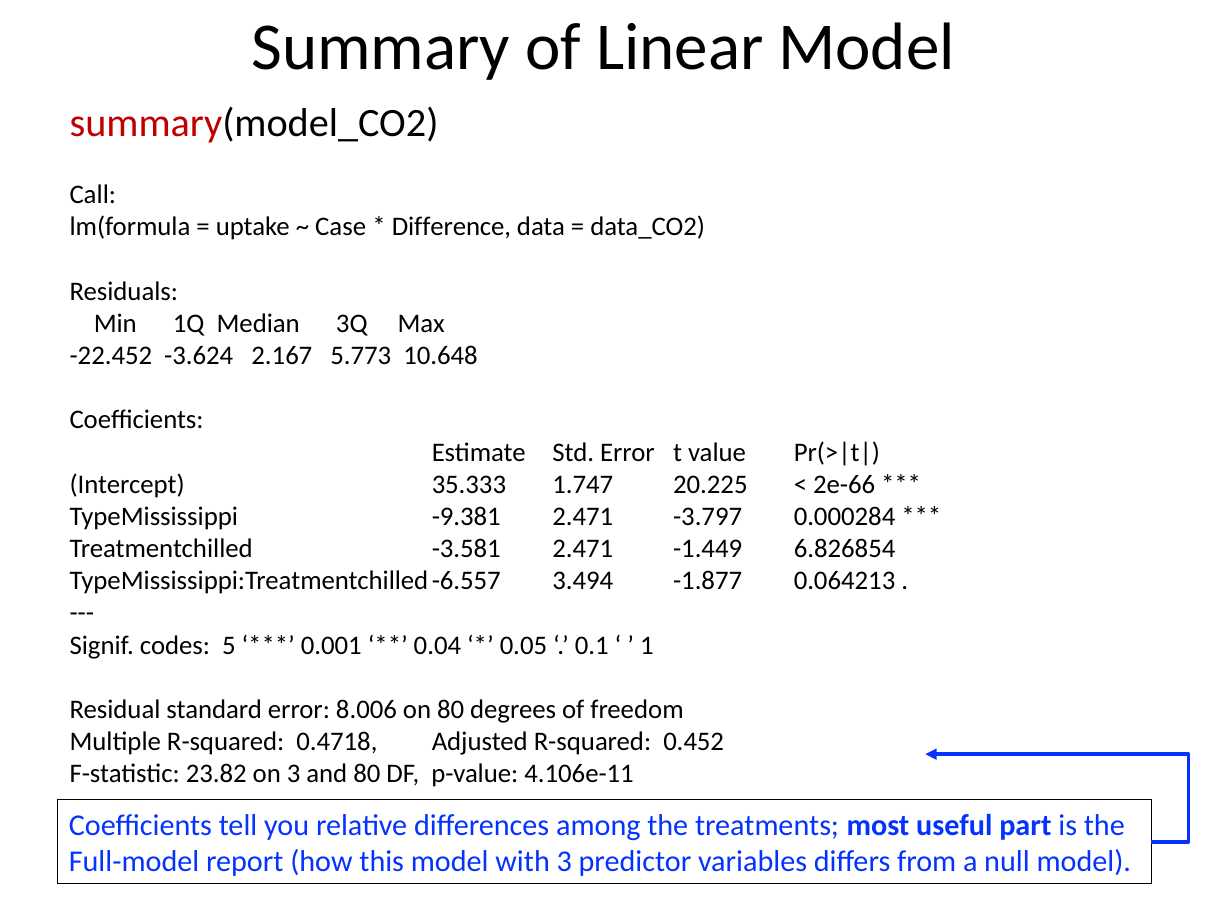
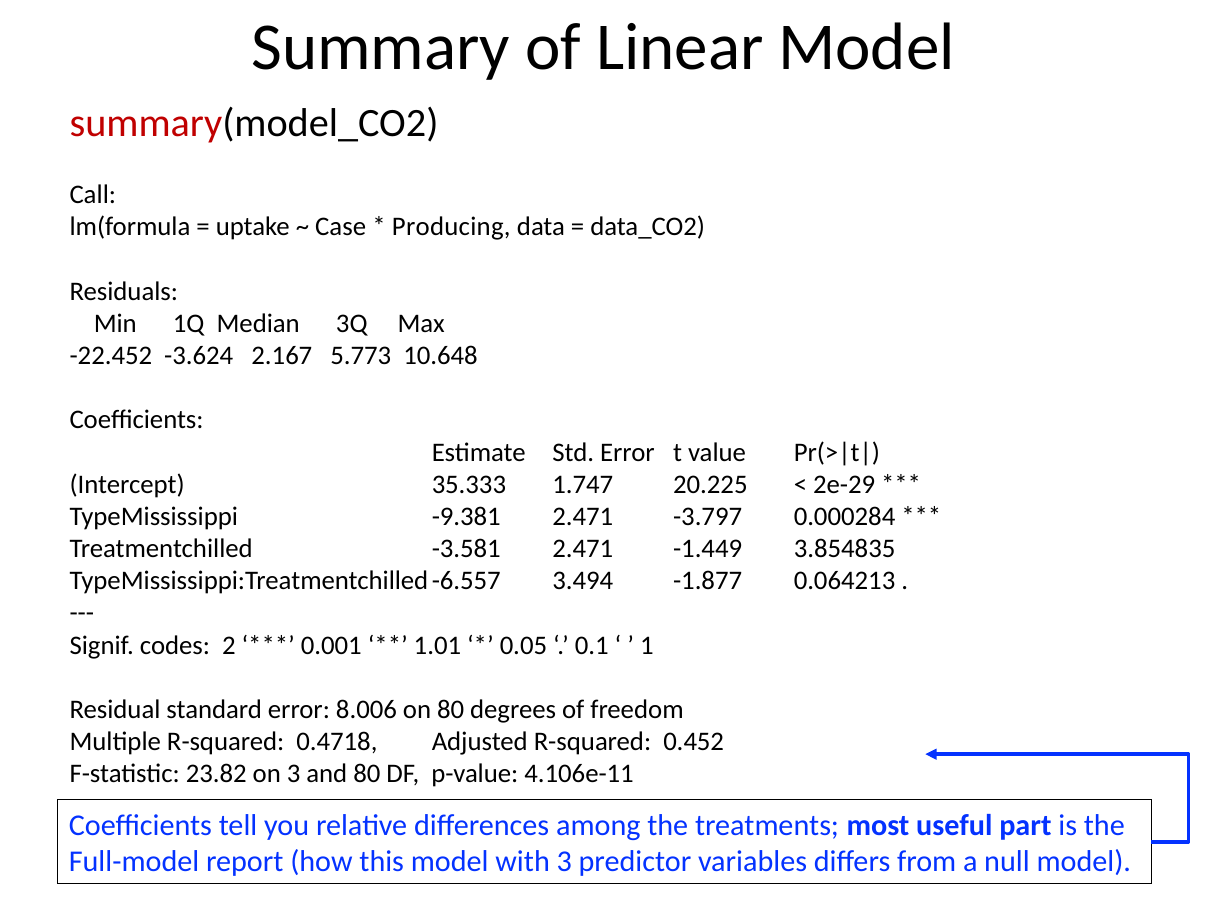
Difference: Difference -> Producing
2e-66: 2e-66 -> 2e-29
6.826854: 6.826854 -> 3.854835
5: 5 -> 2
0.04: 0.04 -> 1.01
